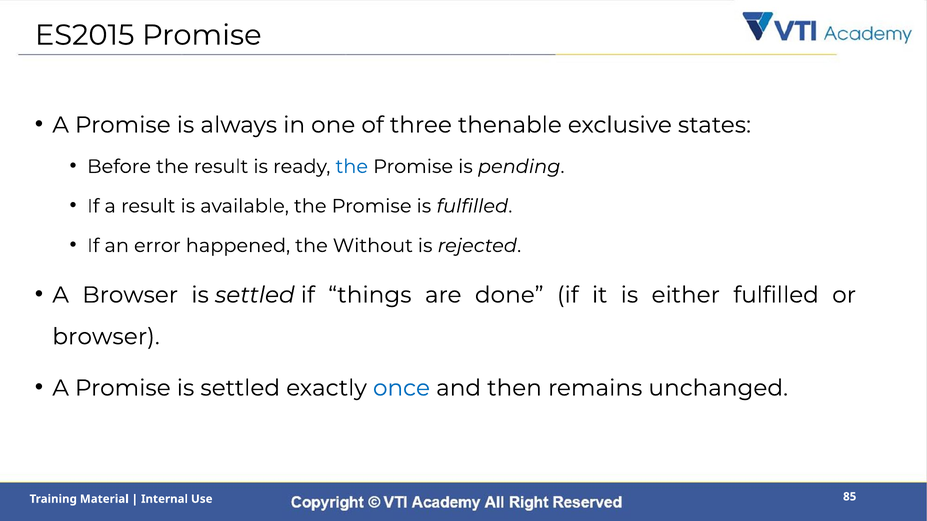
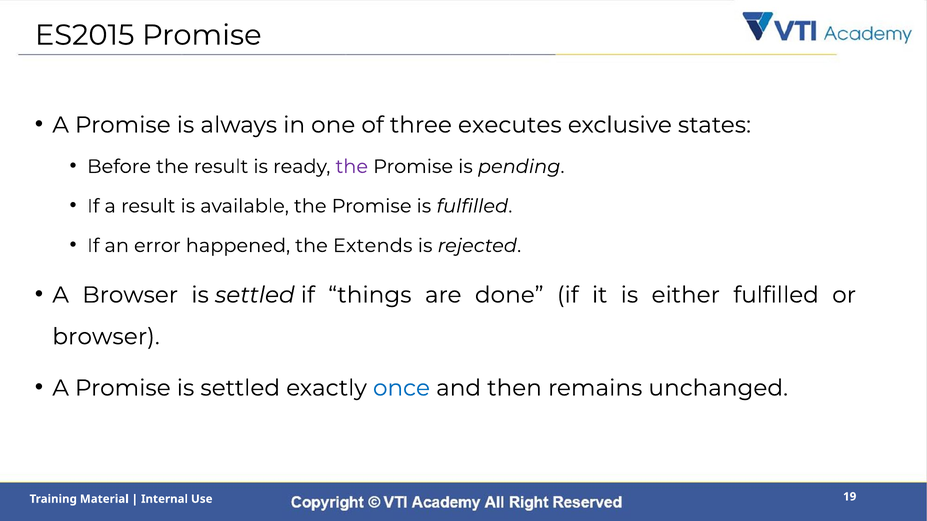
thenable: thenable -> executes
the at (352, 167) colour: blue -> purple
Without: Without -> Extends
85: 85 -> 19
